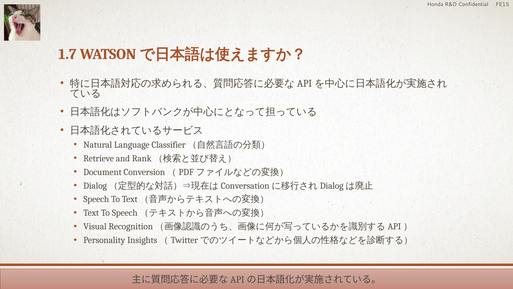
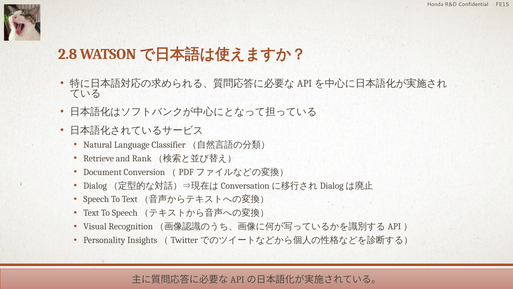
1.7: 1.7 -> 2.8
